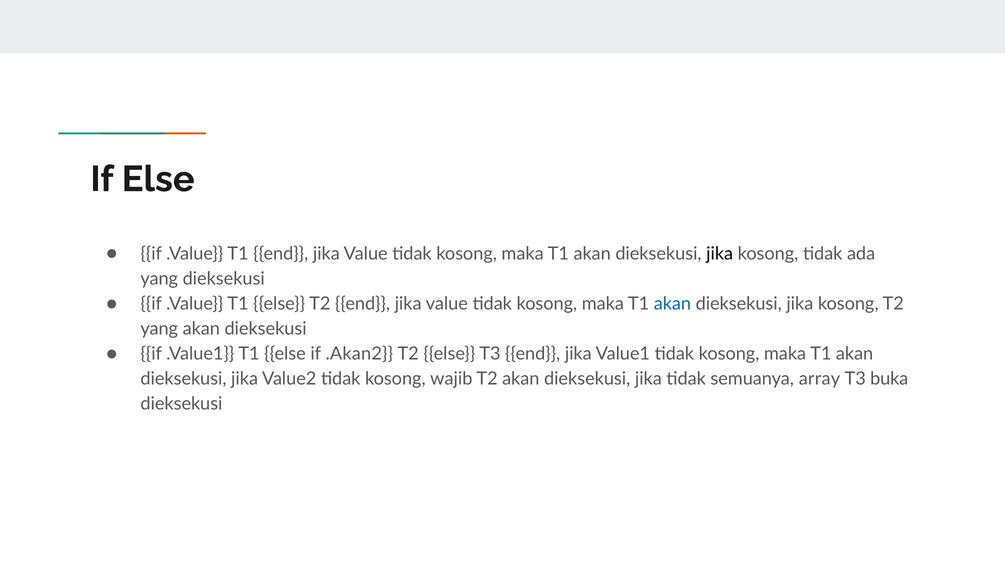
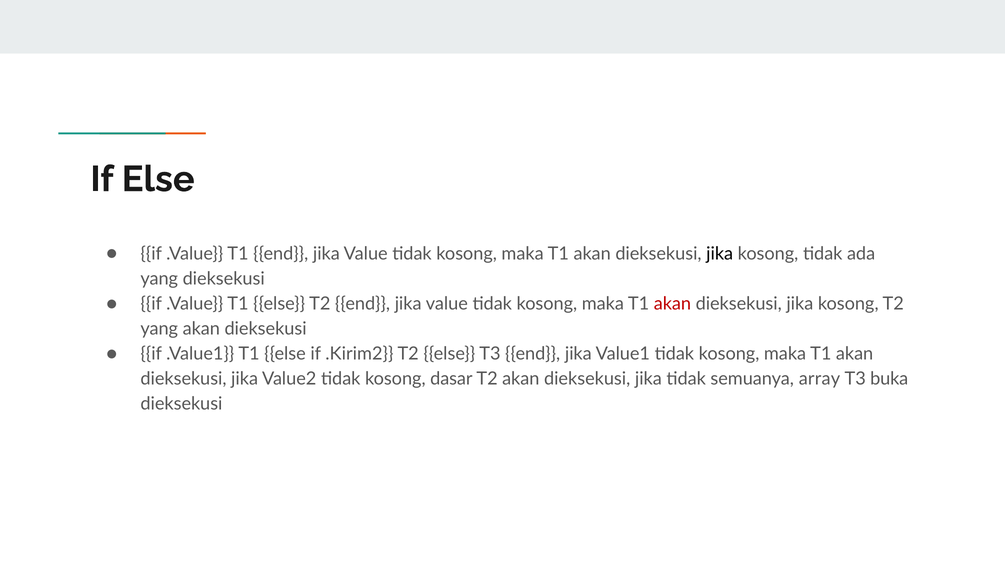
akan at (672, 304) colour: blue -> red
.Akan2: .Akan2 -> .Kirim2
wajib: wajib -> dasar
